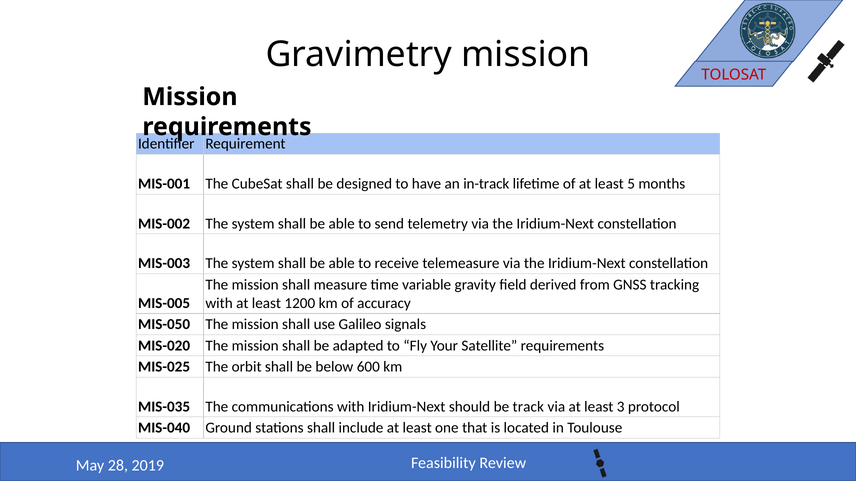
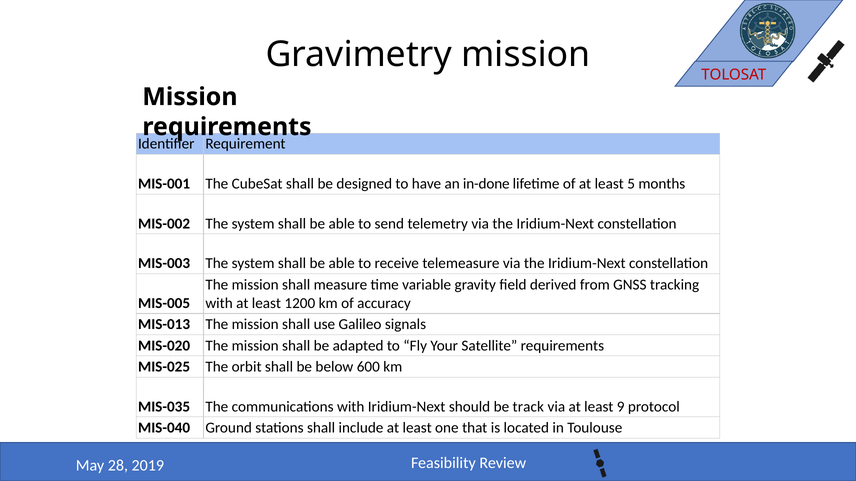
in-track: in-track -> in-done
MIS-050: MIS-050 -> MIS-013
3: 3 -> 9
